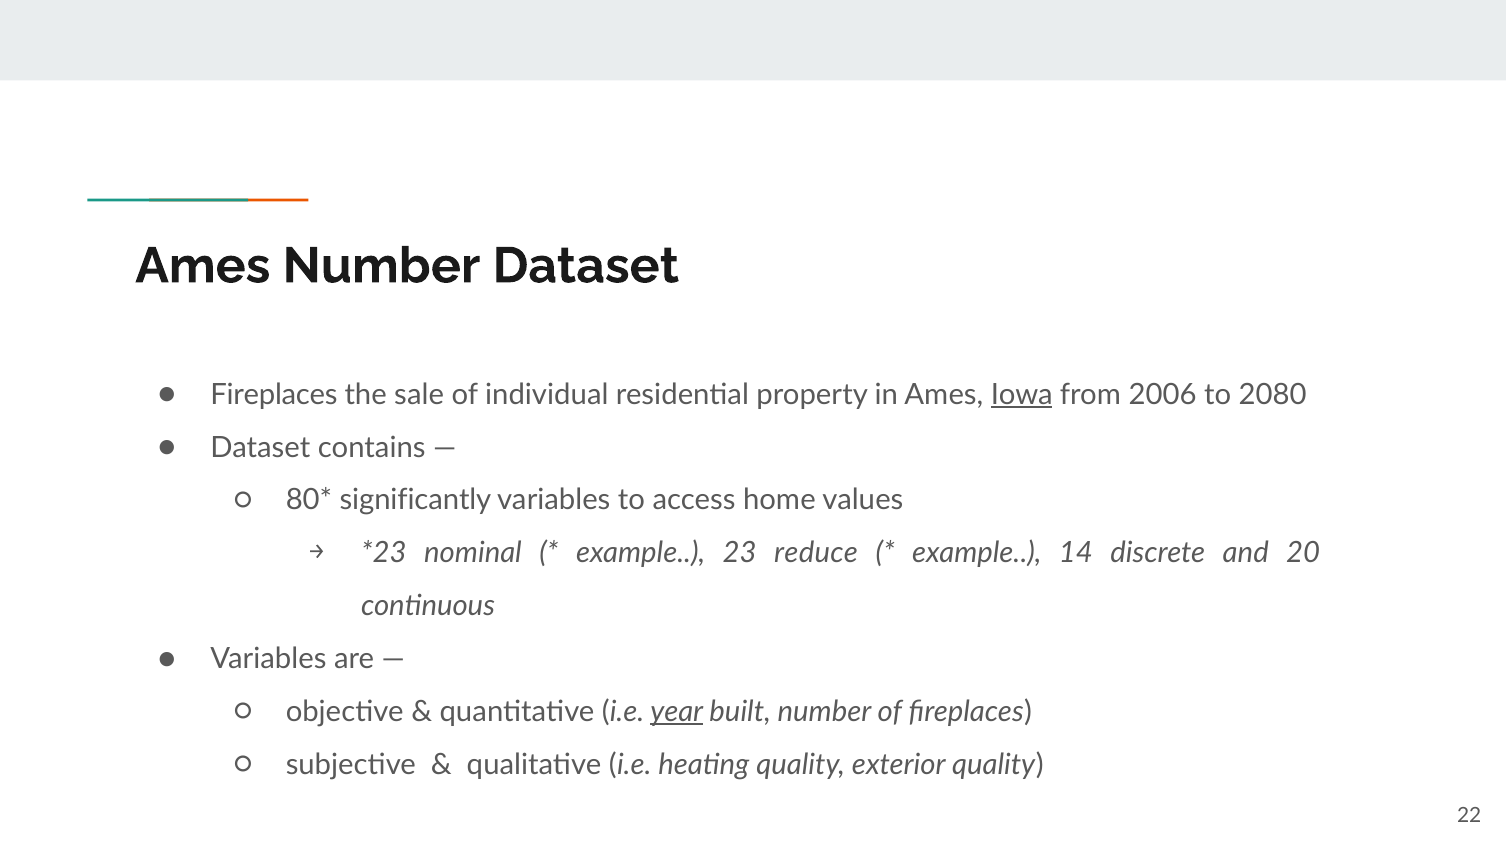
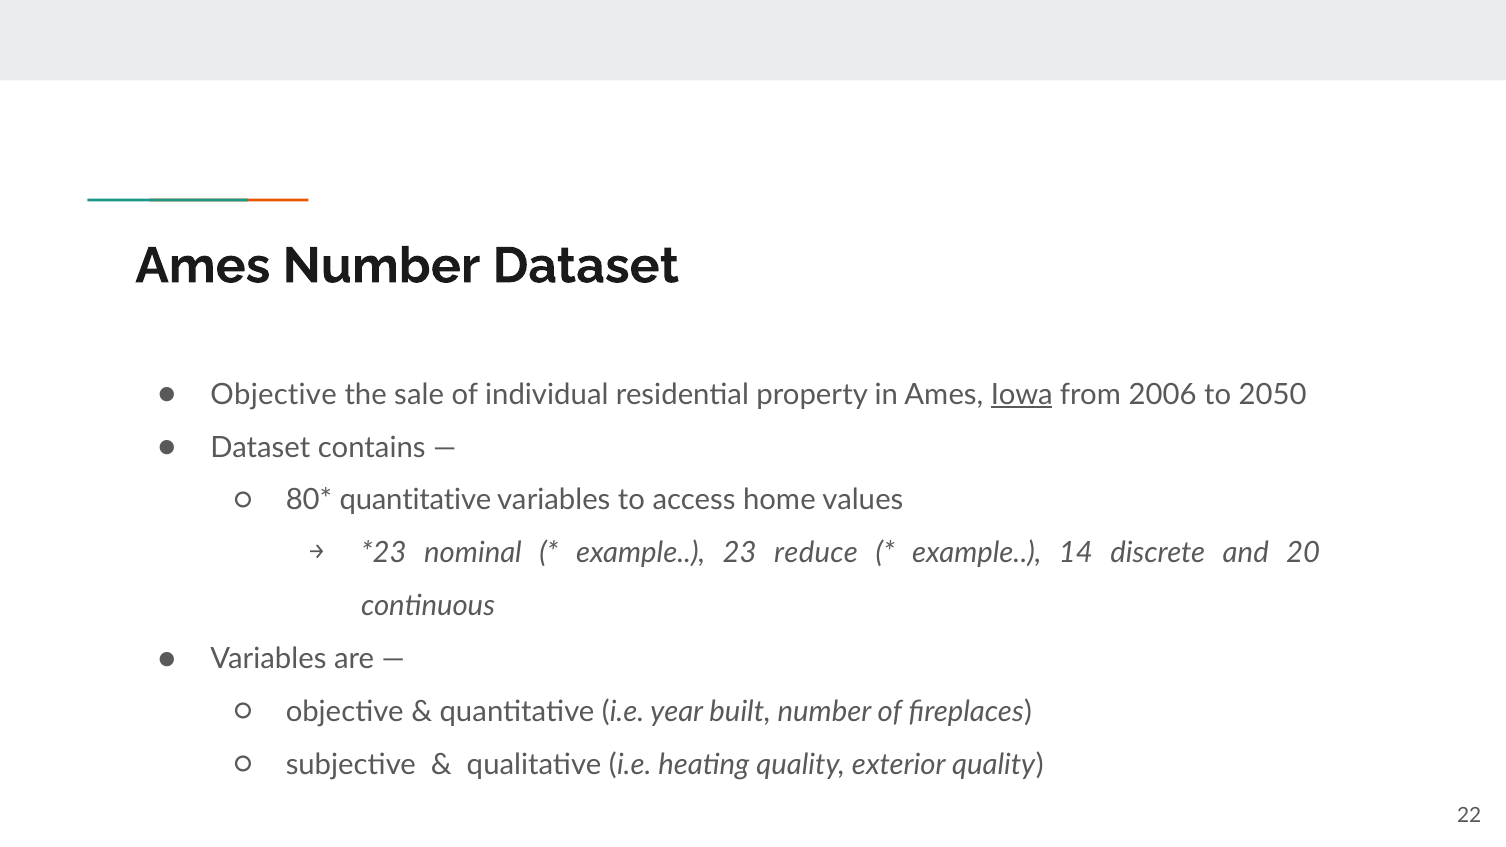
Fireplaces at (274, 395): Fireplaces -> Objective
2080: 2080 -> 2050
significantly at (415, 500): significantly -> quantitative
year underline: present -> none
